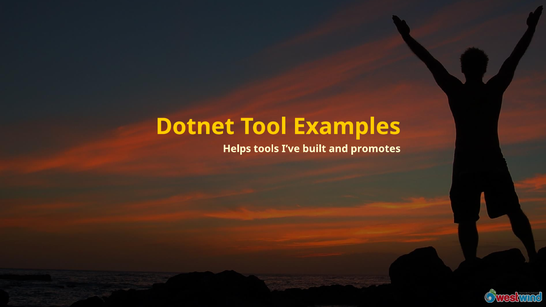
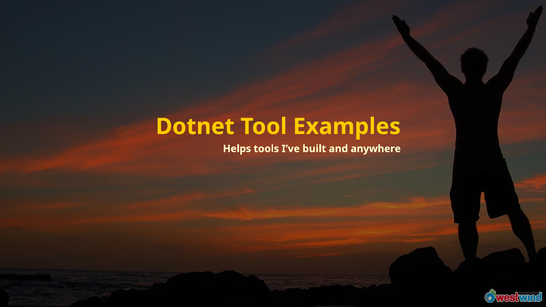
promotes: promotes -> anywhere
